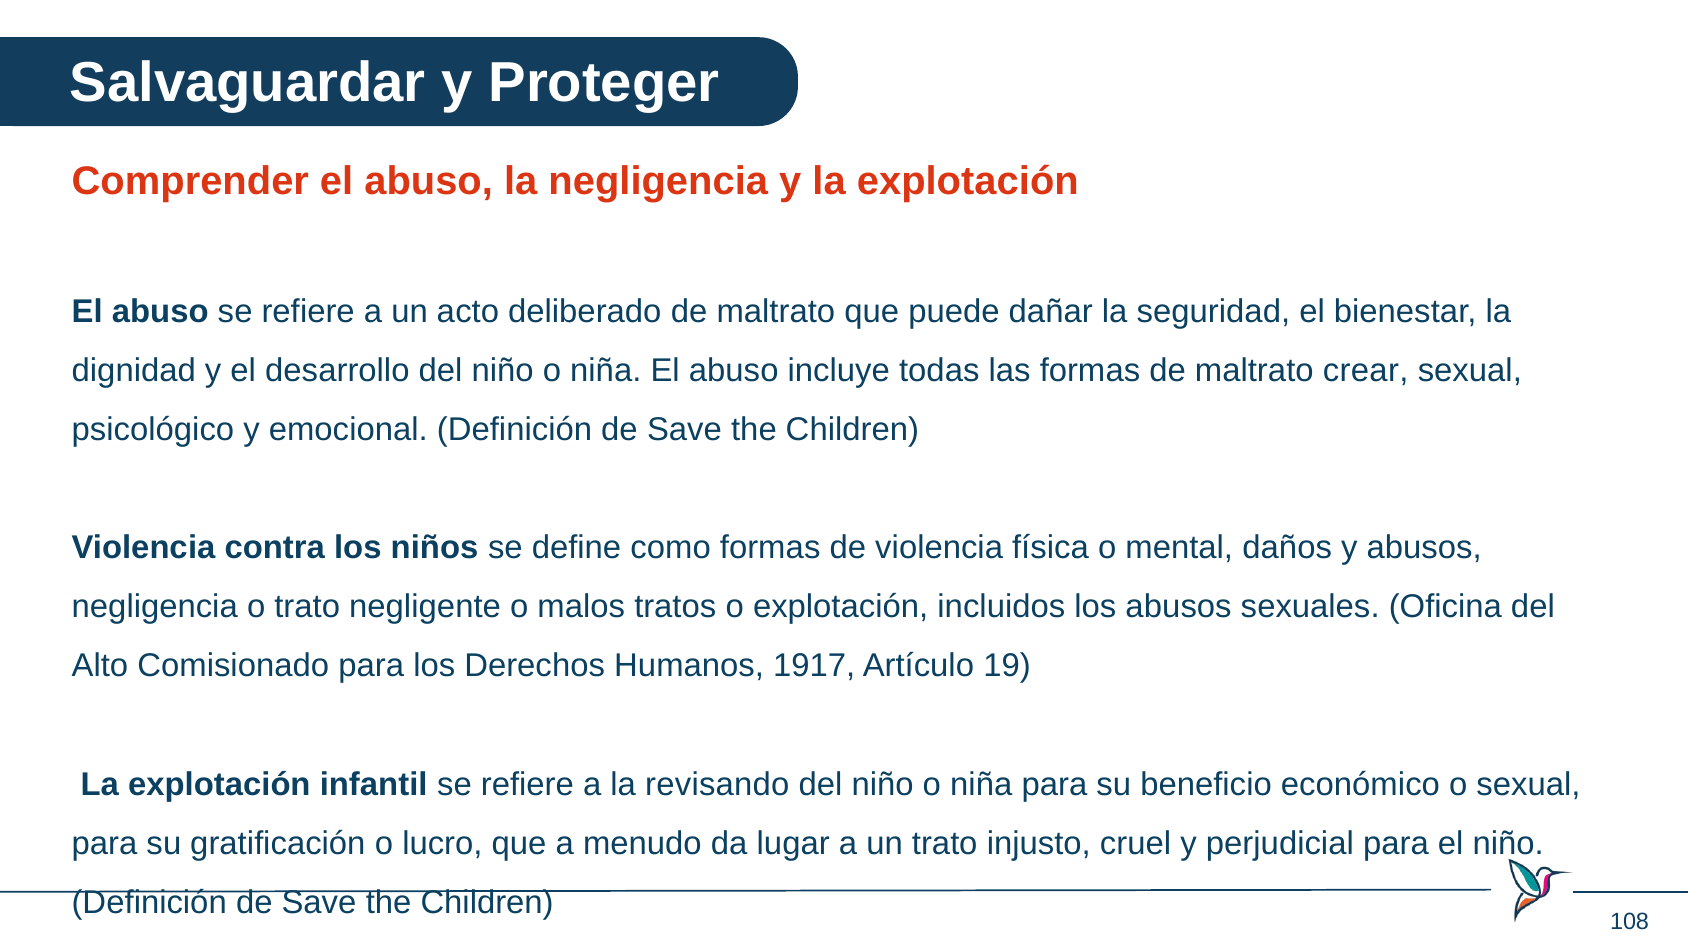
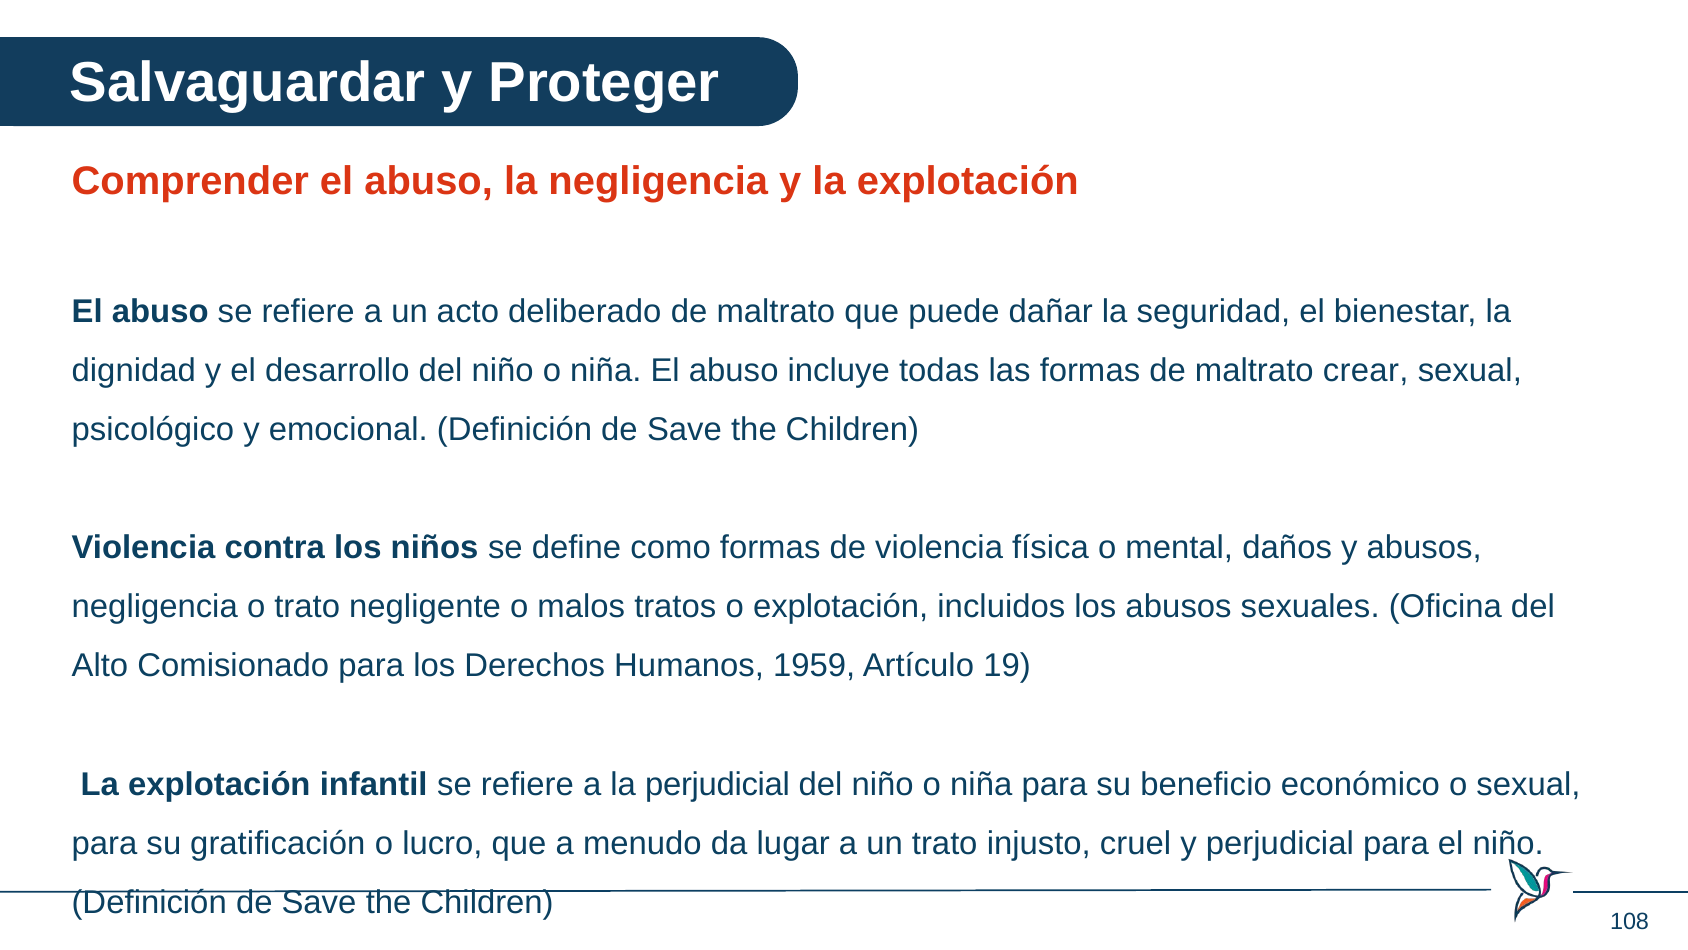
1917: 1917 -> 1959
la revisando: revisando -> perjudicial
